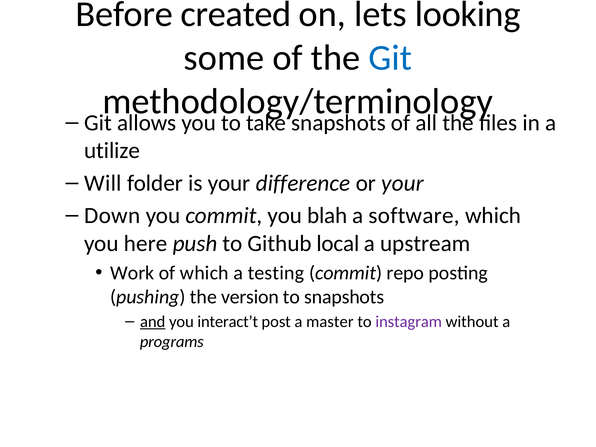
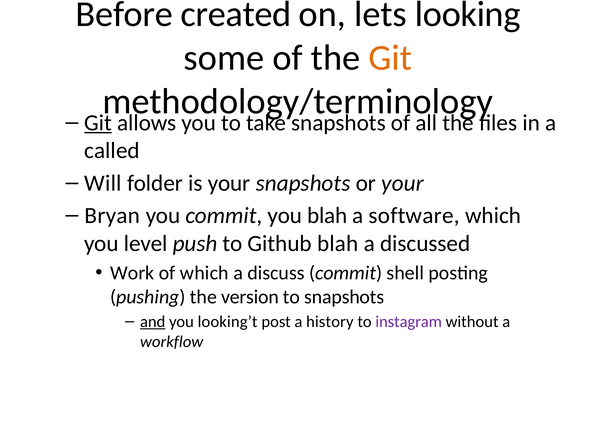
Git at (390, 58) colour: blue -> orange
Git at (98, 123) underline: none -> present
utilize: utilize -> called
your difference: difference -> snapshots
Down: Down -> Bryan
here: here -> level
Github local: local -> blah
upstream: upstream -> discussed
testing: testing -> discuss
repo: repo -> shell
interact’t: interact’t -> looking’t
master: master -> history
programs: programs -> workflow
